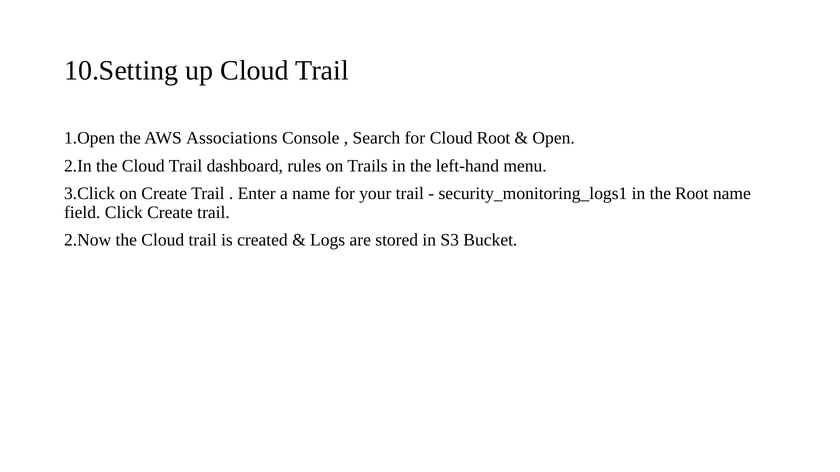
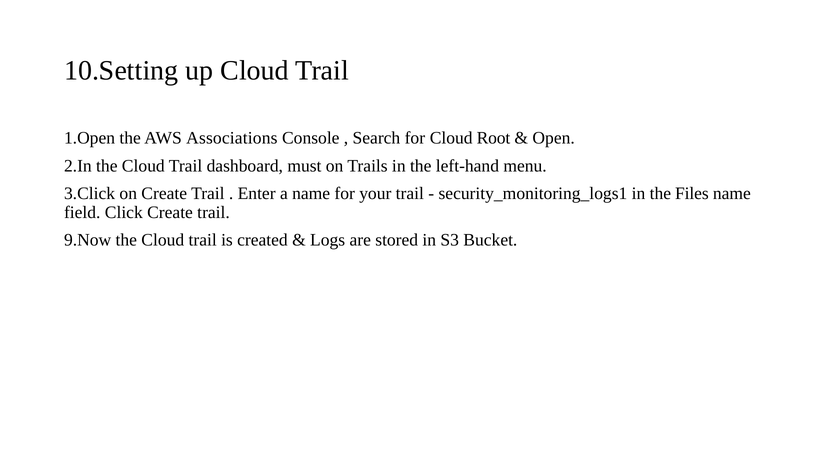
rules: rules -> must
the Root: Root -> Files
2.Now: 2.Now -> 9.Now
